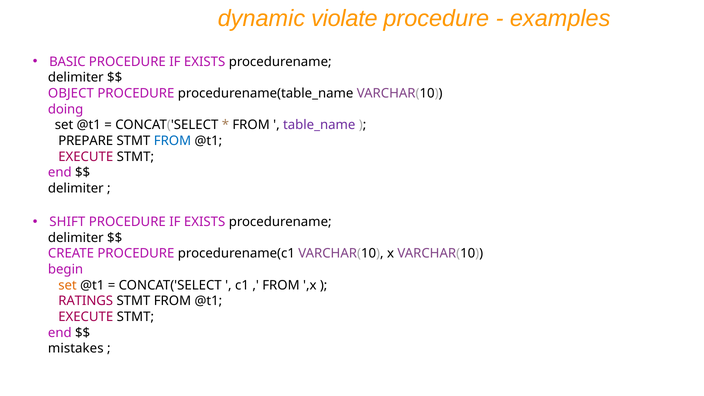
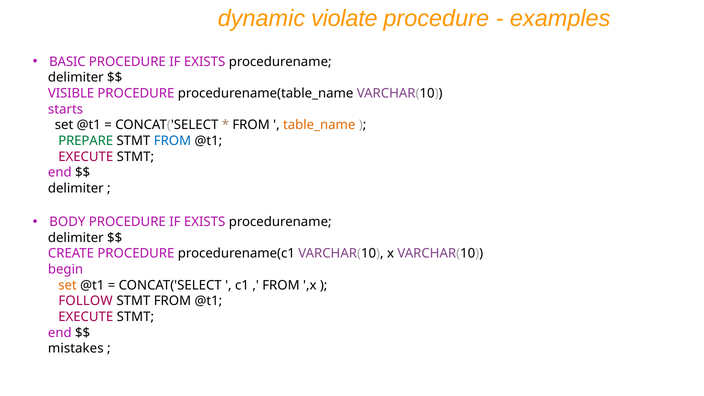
OBJECT: OBJECT -> VISIBLE
doing: doing -> starts
table_name colour: purple -> orange
PREPARE colour: black -> green
SHIFT: SHIFT -> BODY
RATINGS: RATINGS -> FOLLOW
